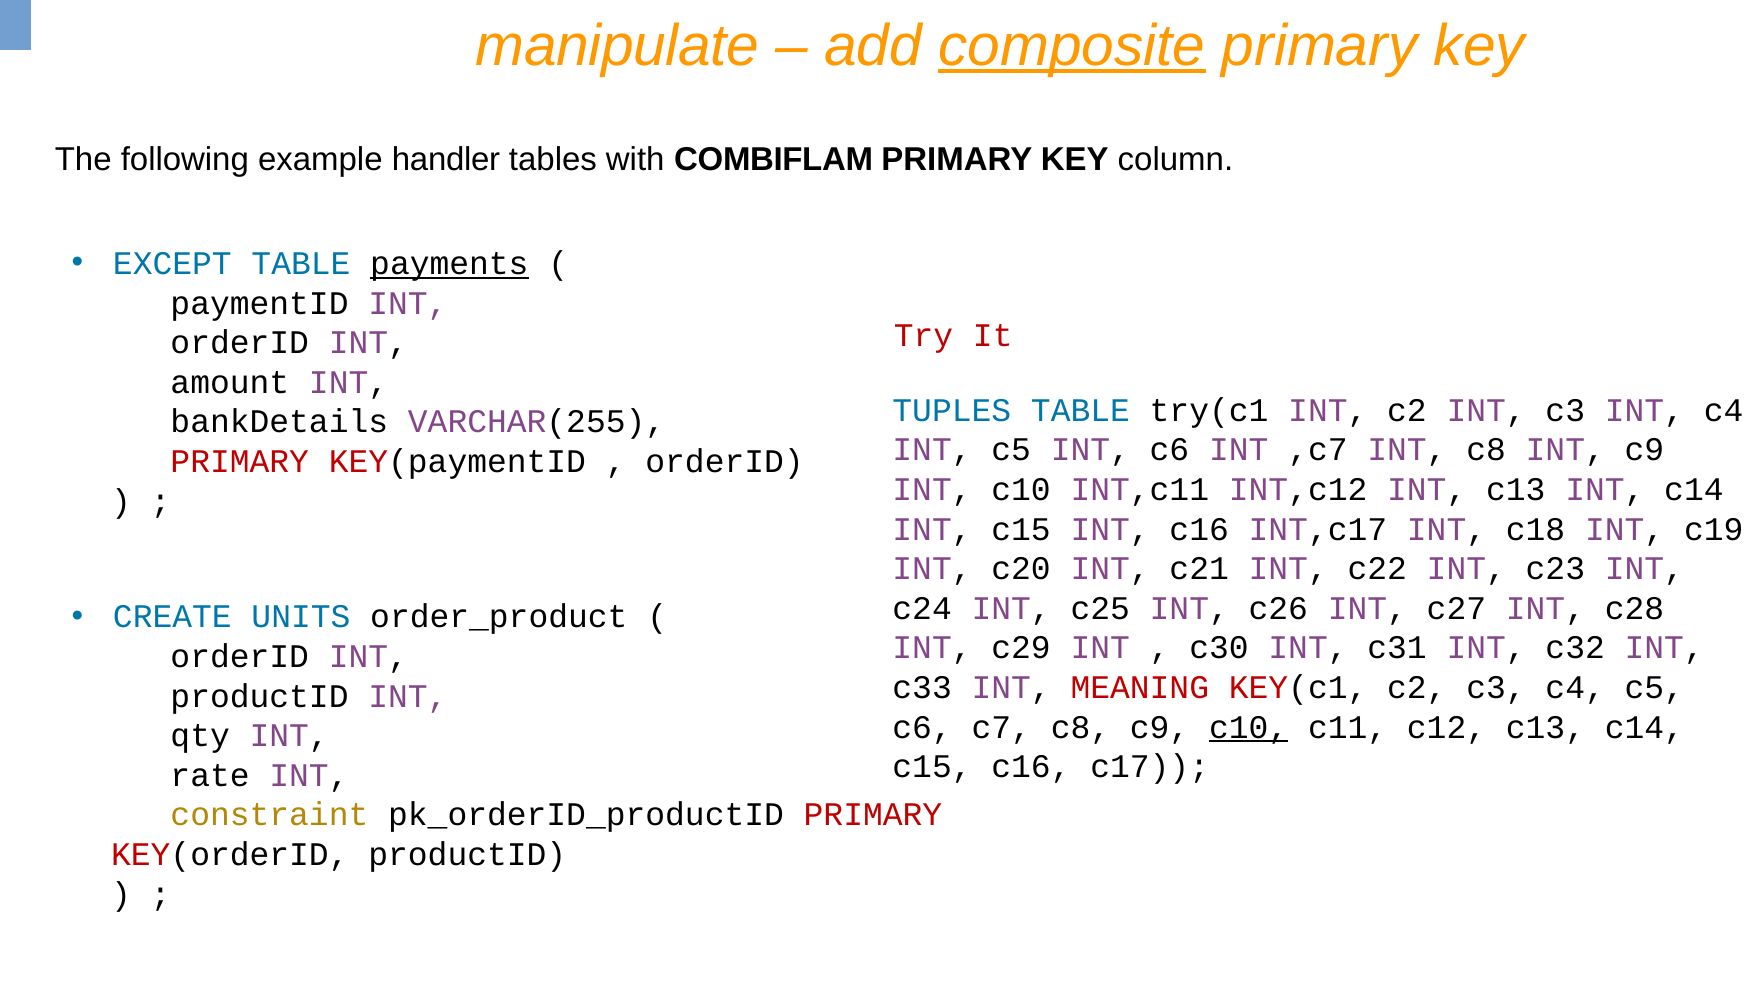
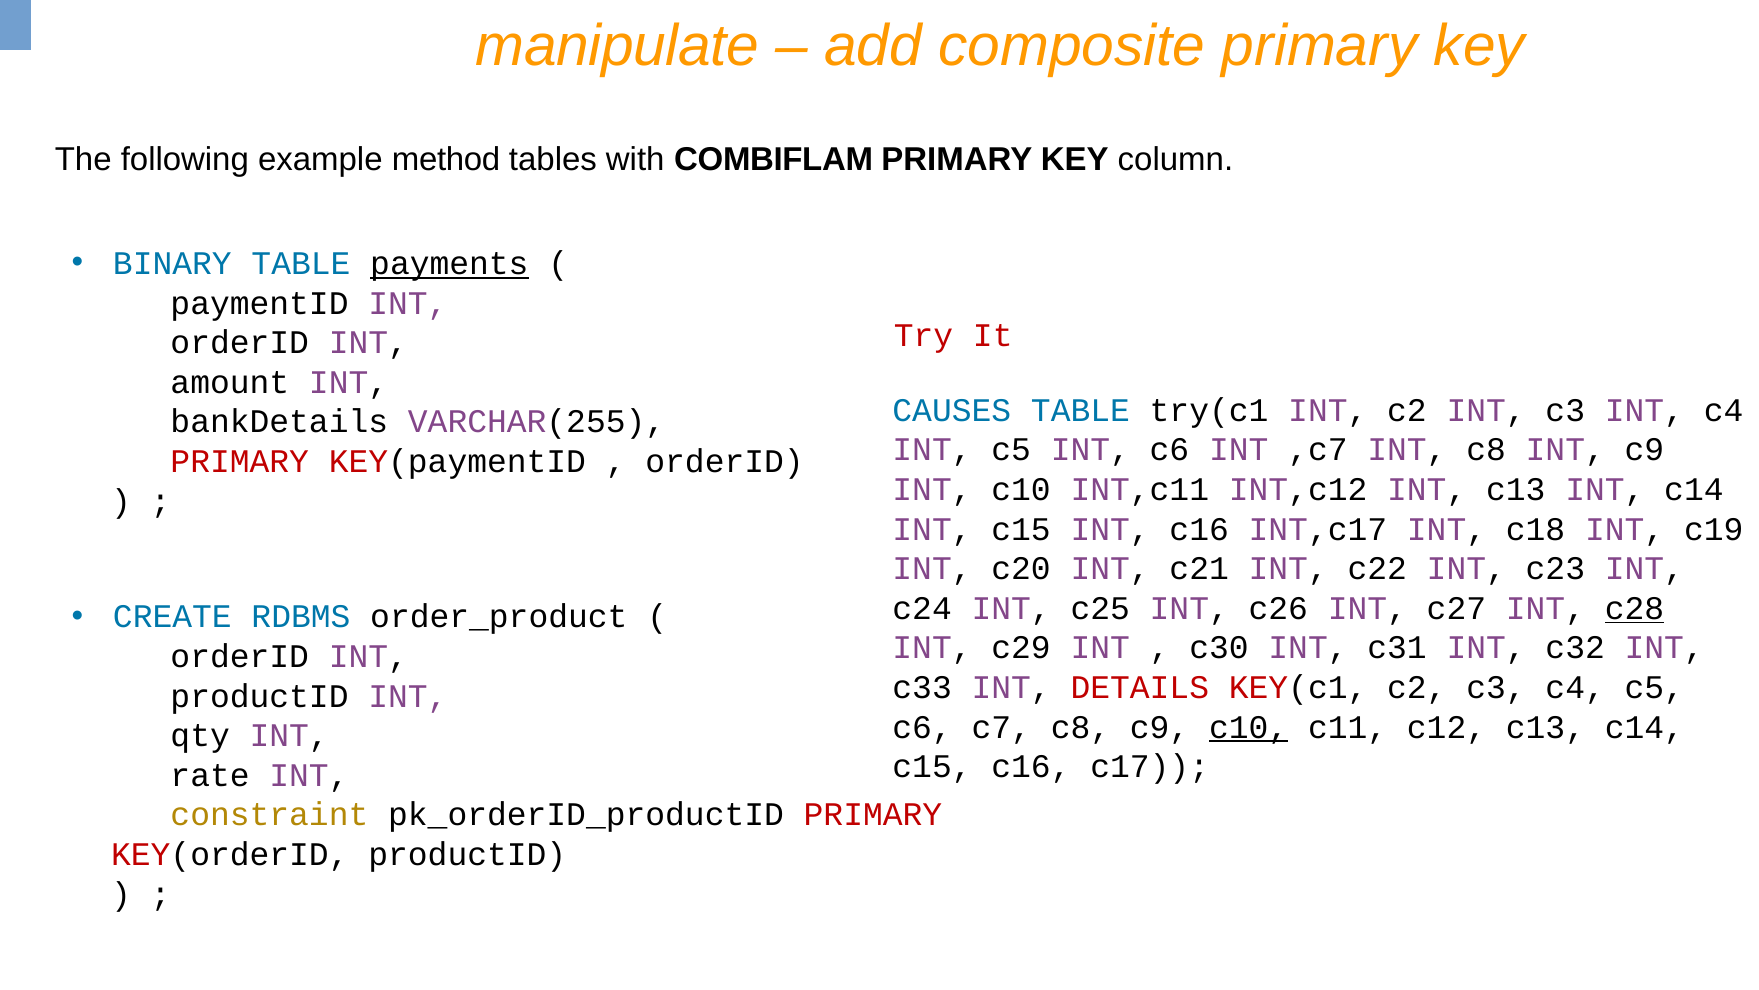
composite underline: present -> none
handler: handler -> method
EXCEPT: EXCEPT -> BINARY
TUPLES: TUPLES -> CAUSES
c28 underline: none -> present
UNITS: UNITS -> RDBMS
MEANING: MEANING -> DETAILS
